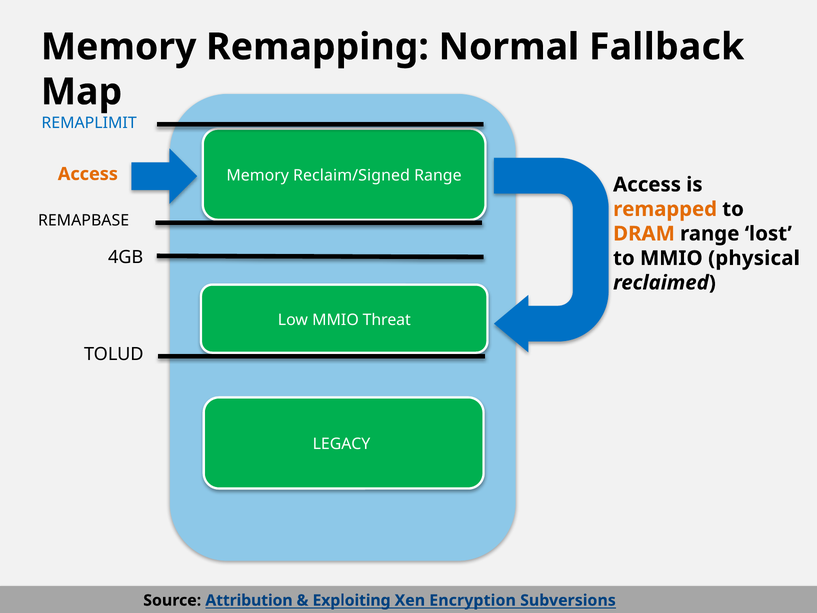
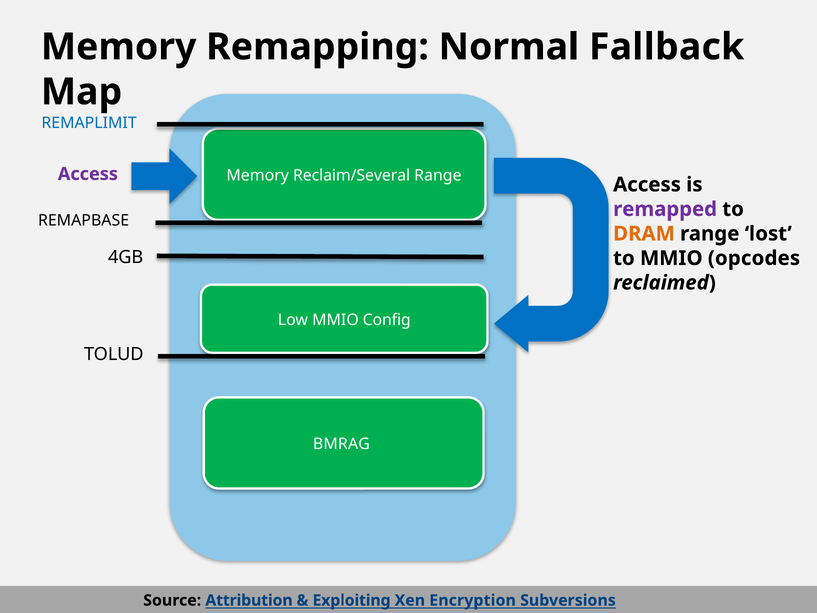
Reclaim/Signed: Reclaim/Signed -> Reclaim/Several
Access at (88, 174) colour: orange -> purple
remapped colour: orange -> purple
physical: physical -> opcodes
Threat: Threat -> Config
LEGACY: LEGACY -> BMRAG
